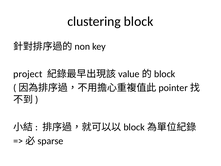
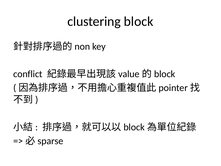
project: project -> conflict
